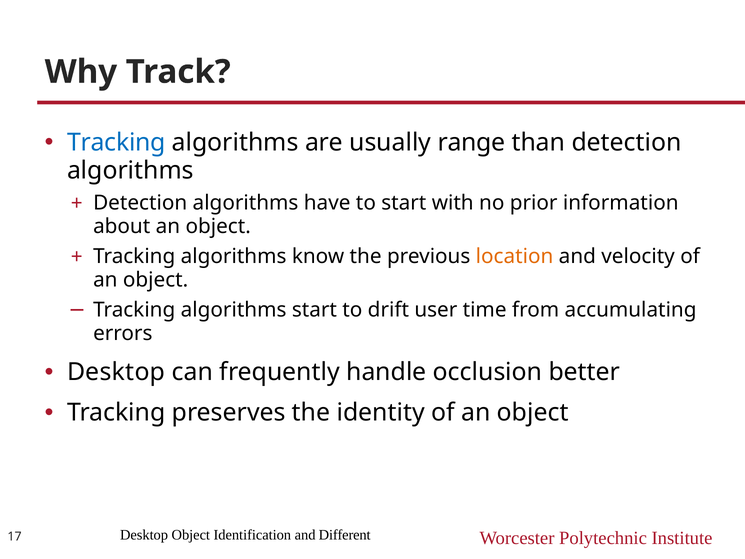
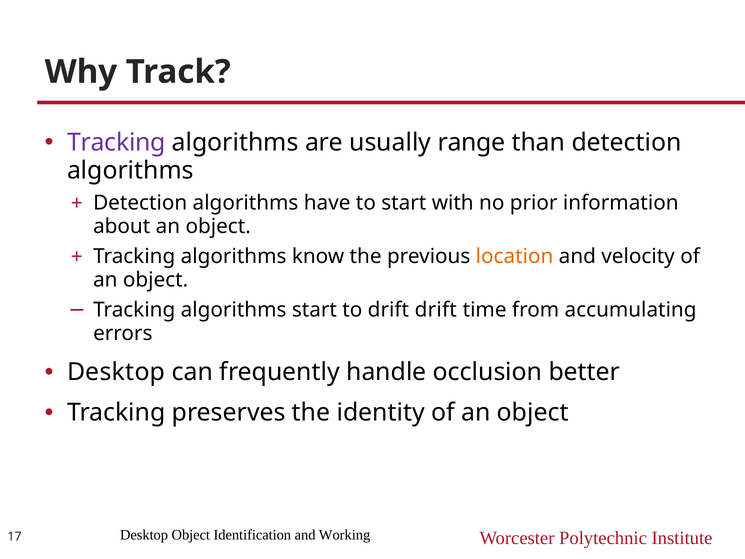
Tracking at (116, 142) colour: blue -> purple
drift user: user -> drift
Different: Different -> Working
